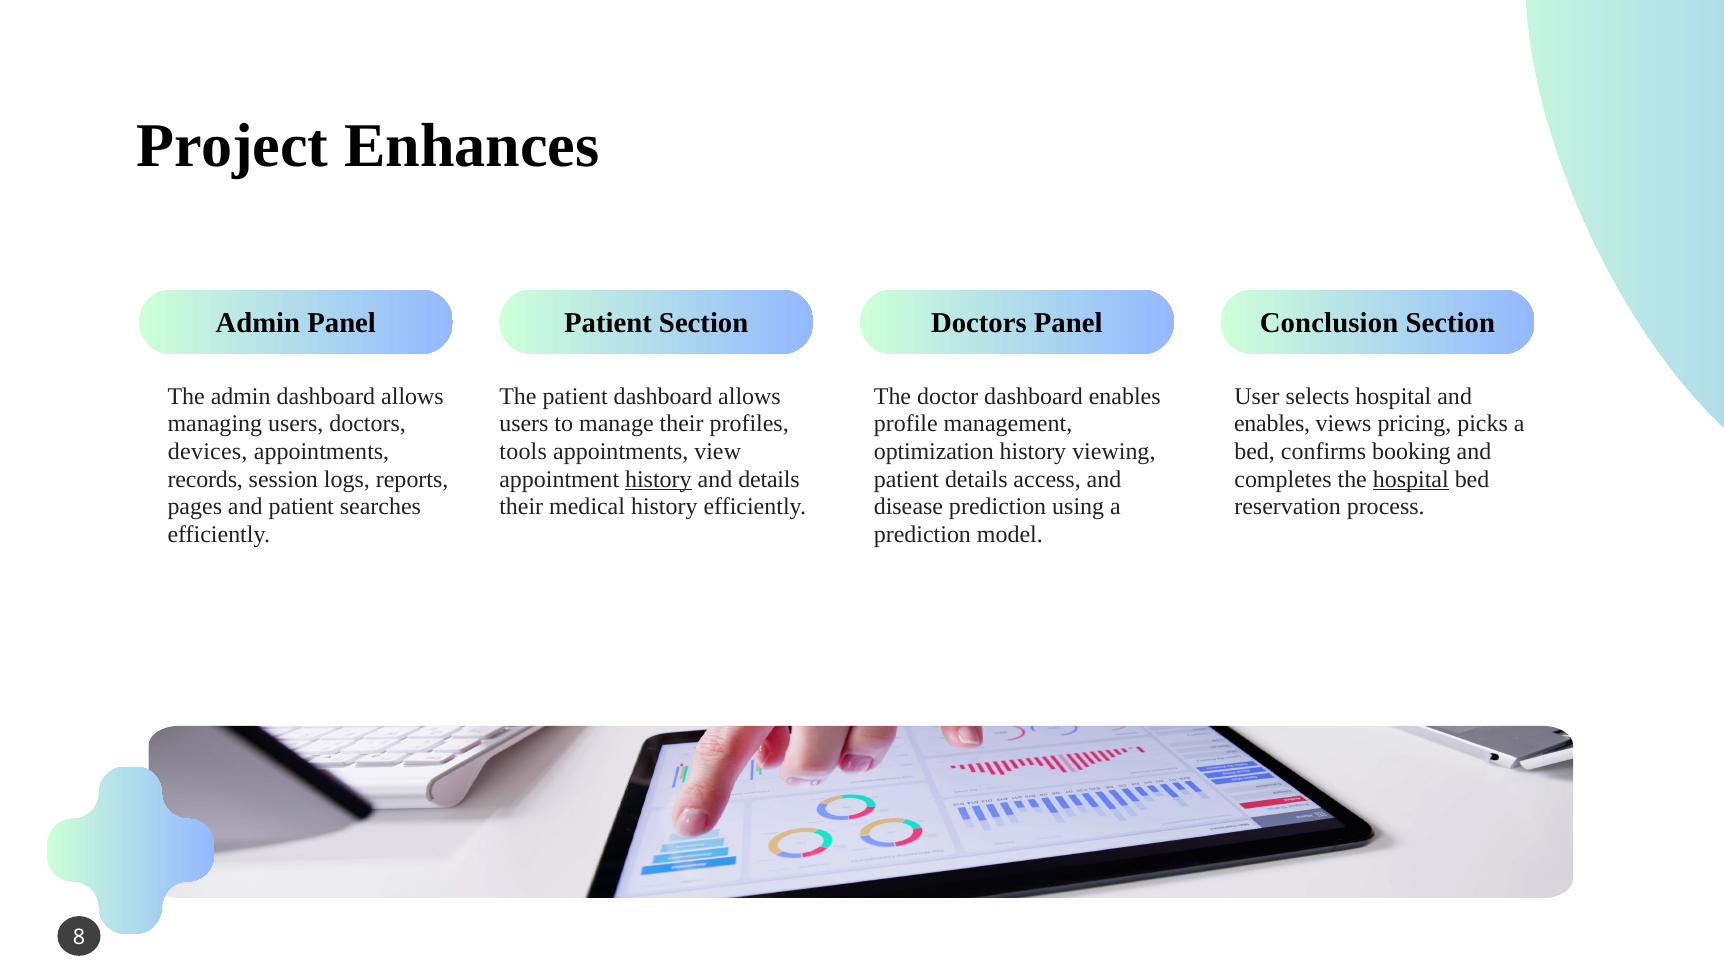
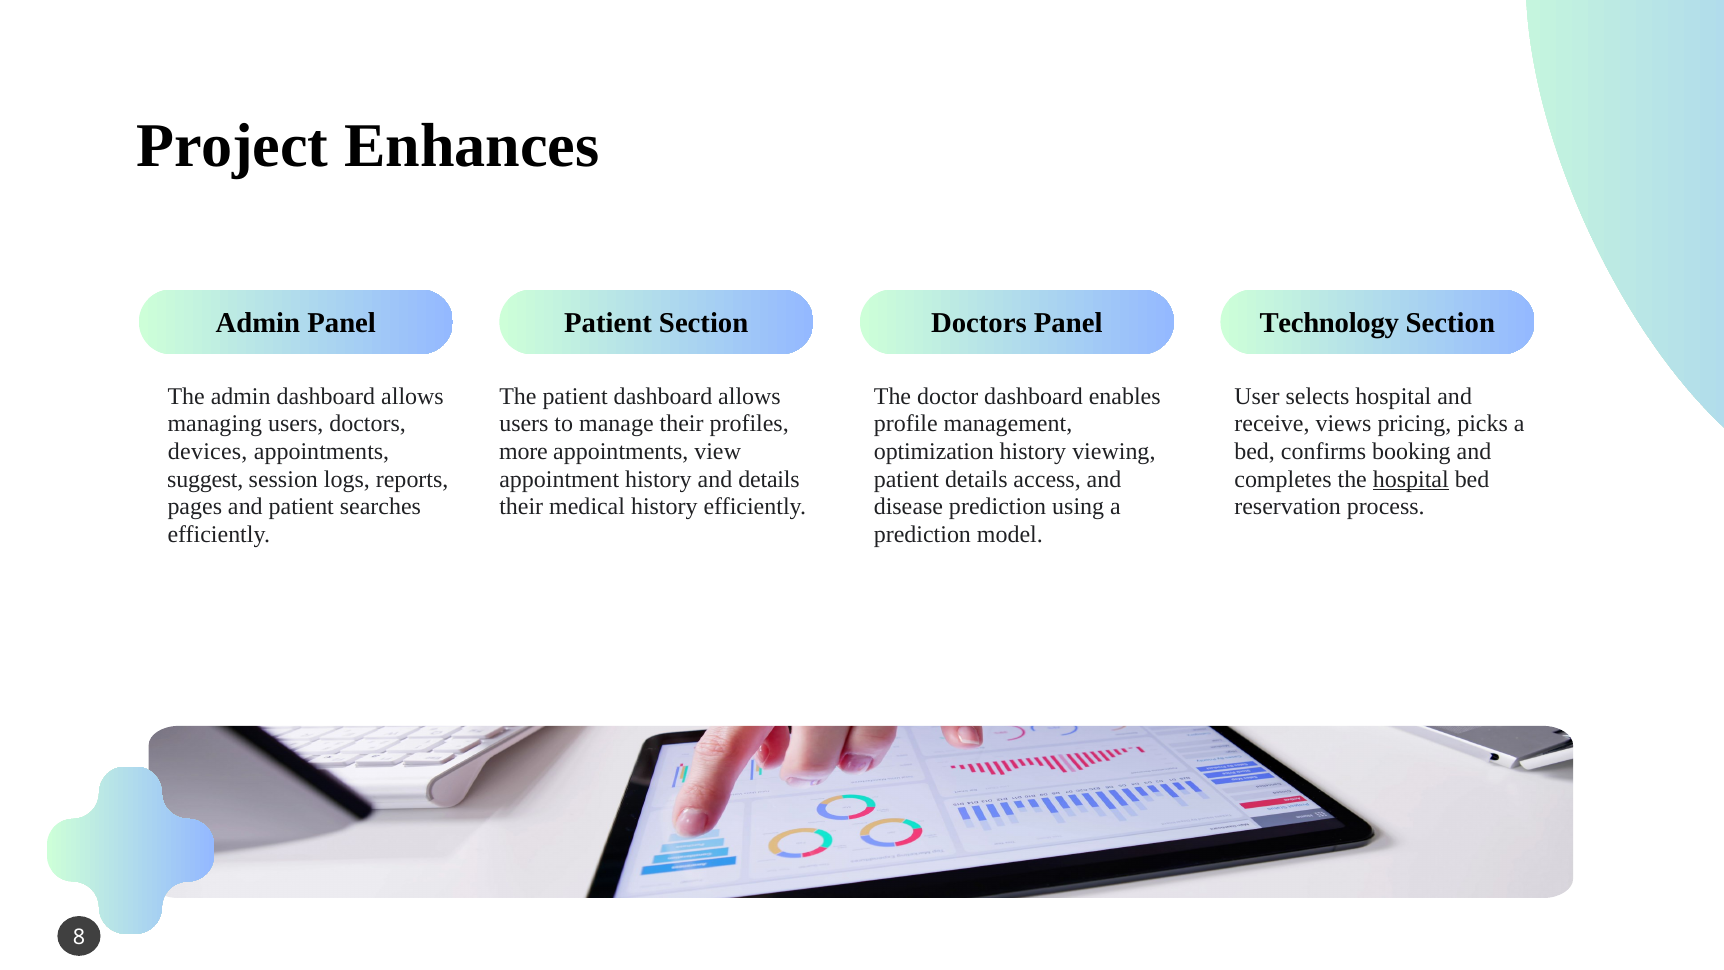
Conclusion: Conclusion -> Technology
enables at (1272, 424): enables -> receive
tools: tools -> more
records: records -> suggest
history at (658, 479) underline: present -> none
